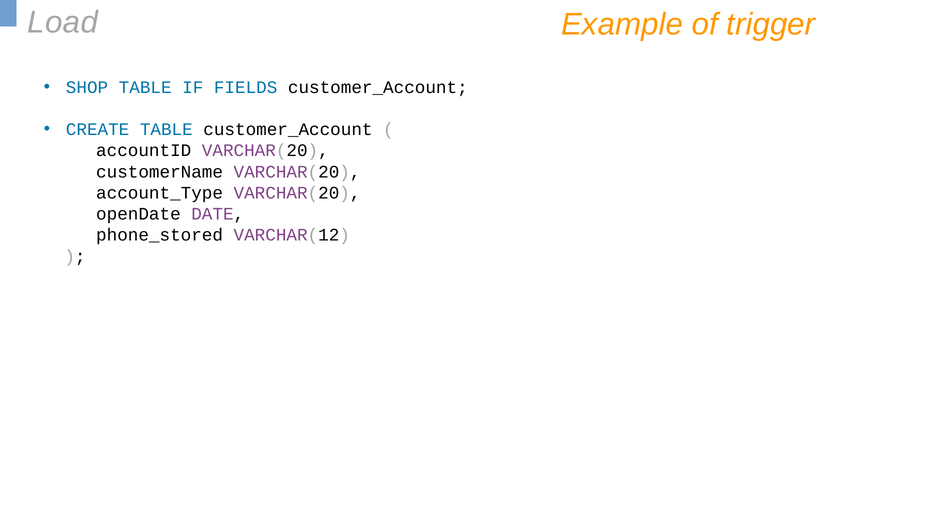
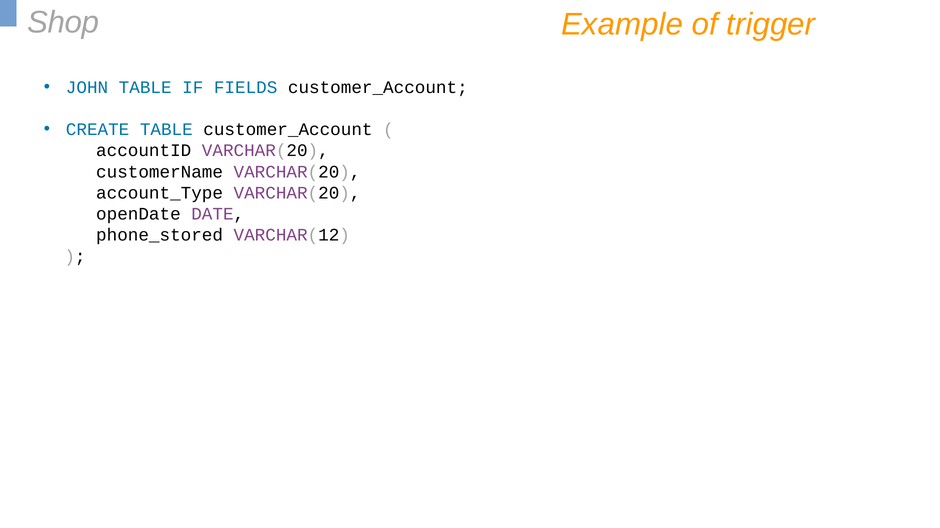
Load: Load -> Shop
SHOP: SHOP -> JOHN
